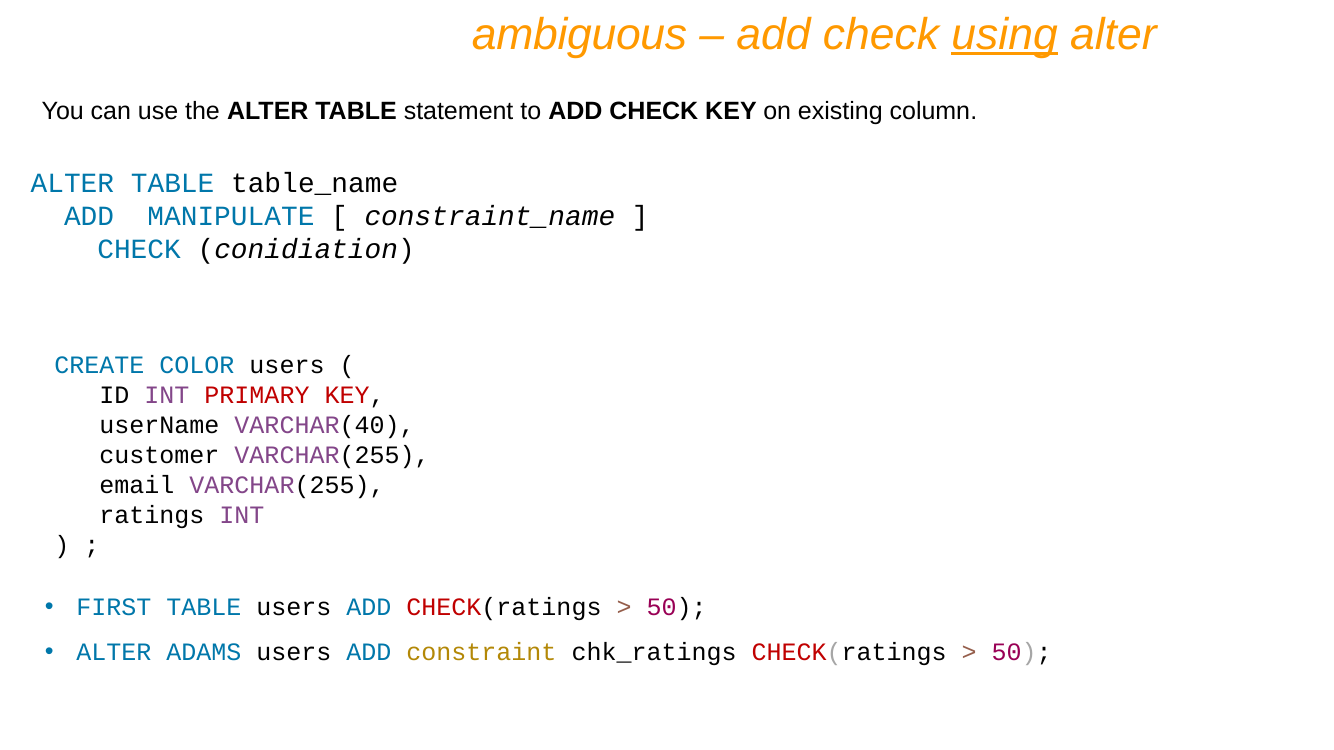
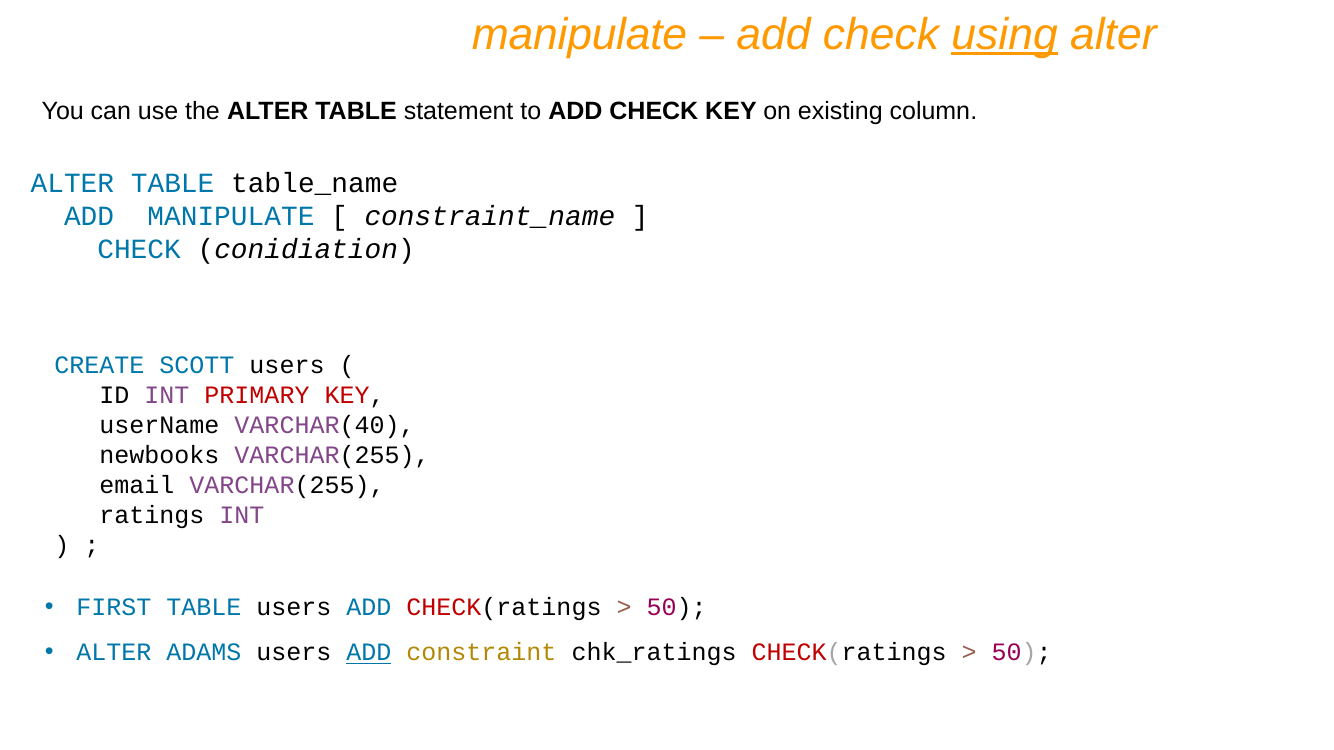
ambiguous at (580, 35): ambiguous -> manipulate
COLOR: COLOR -> SCOTT
customer: customer -> newbooks
ADD at (369, 653) underline: none -> present
